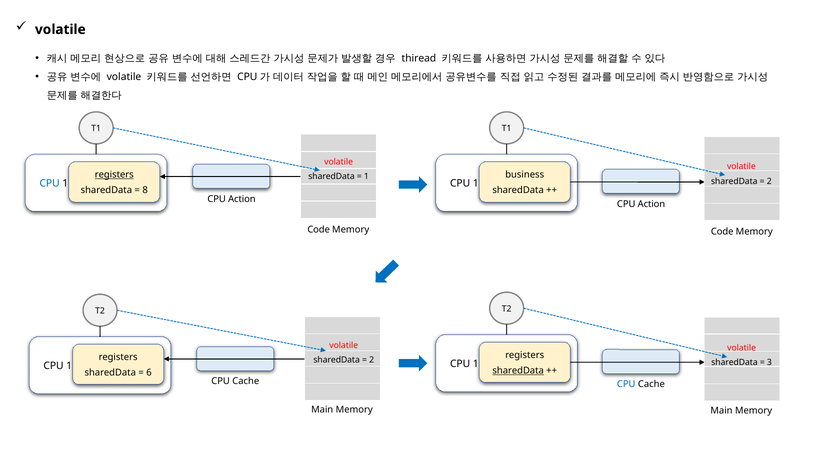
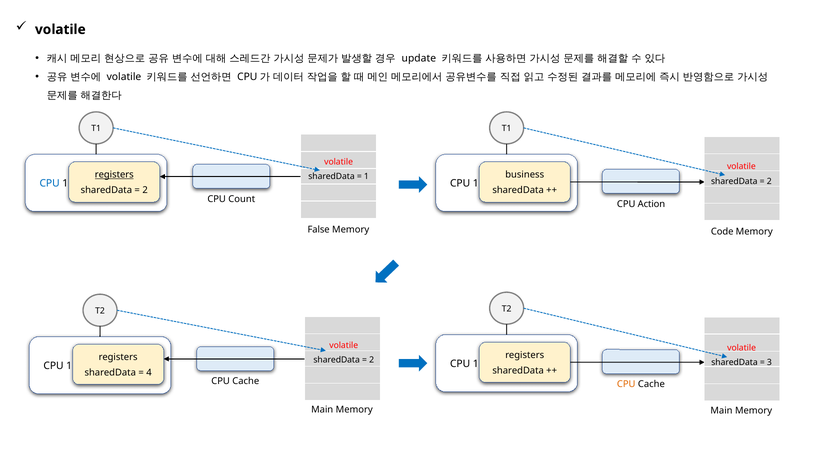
thiread: thiread -> update
8 at (145, 191): 8 -> 2
Action at (242, 199): Action -> Count
Code at (319, 230): Code -> False
sharedData at (518, 371) underline: present -> none
6: 6 -> 4
CPU at (626, 385) colour: blue -> orange
